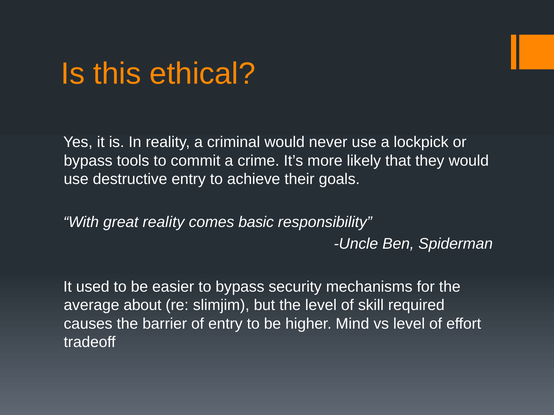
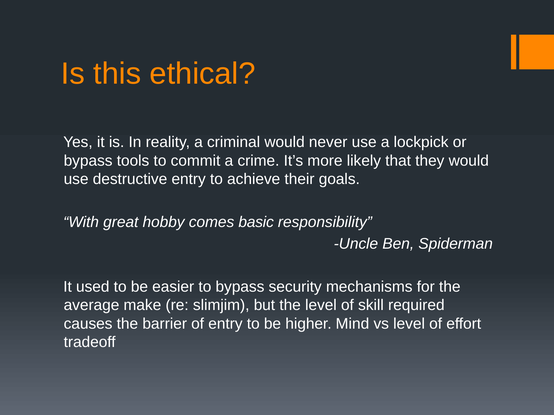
great reality: reality -> hobby
about: about -> make
